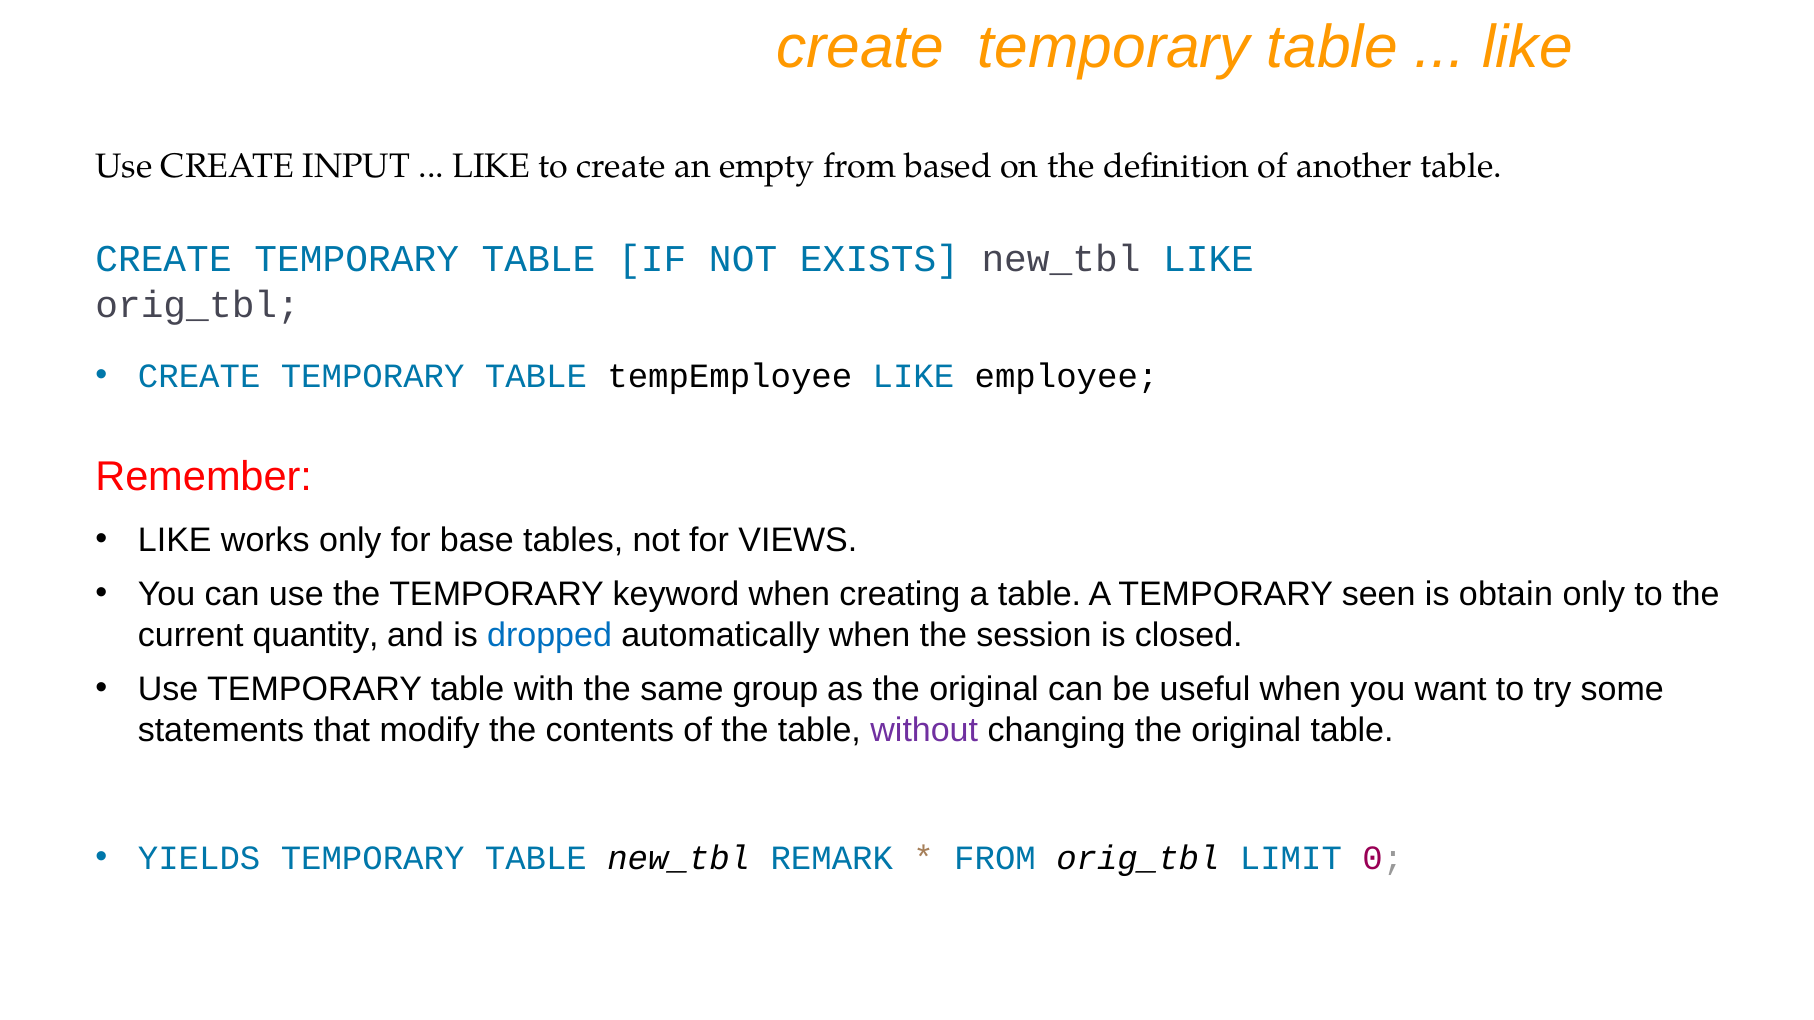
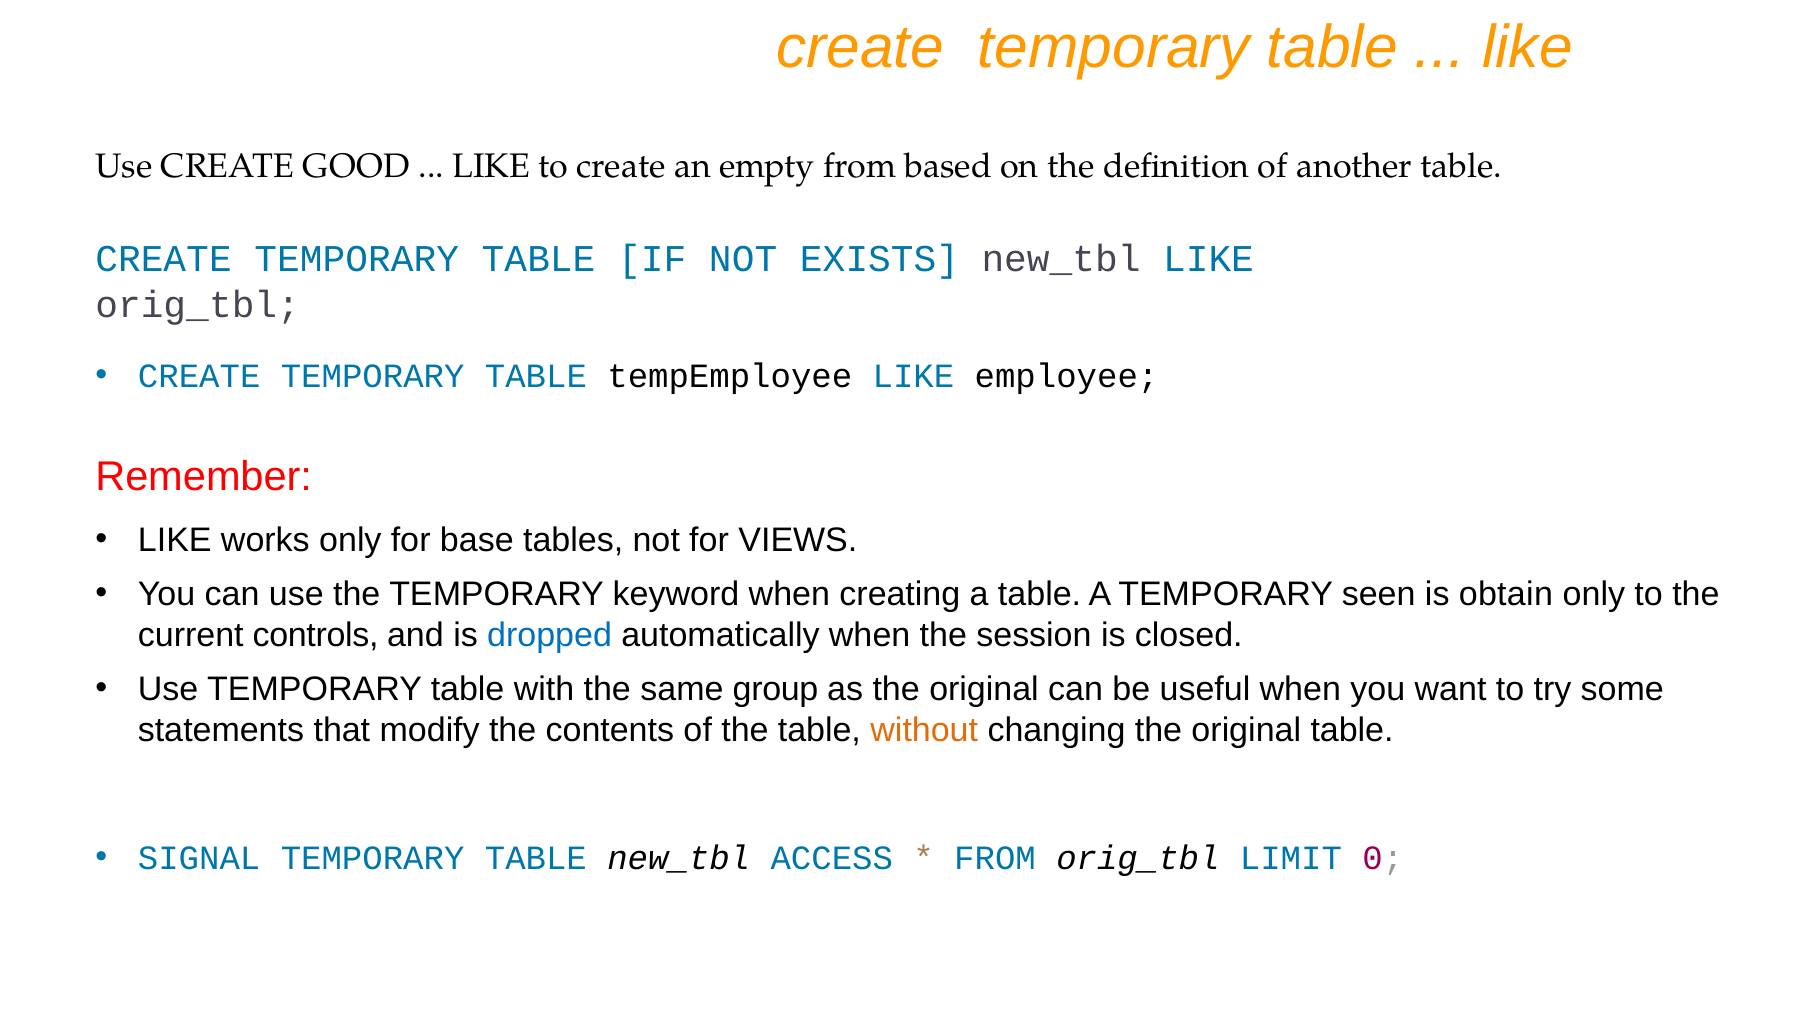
INPUT: INPUT -> GOOD
quantity: quantity -> controls
without colour: purple -> orange
YIELDS: YIELDS -> SIGNAL
REMARK: REMARK -> ACCESS
